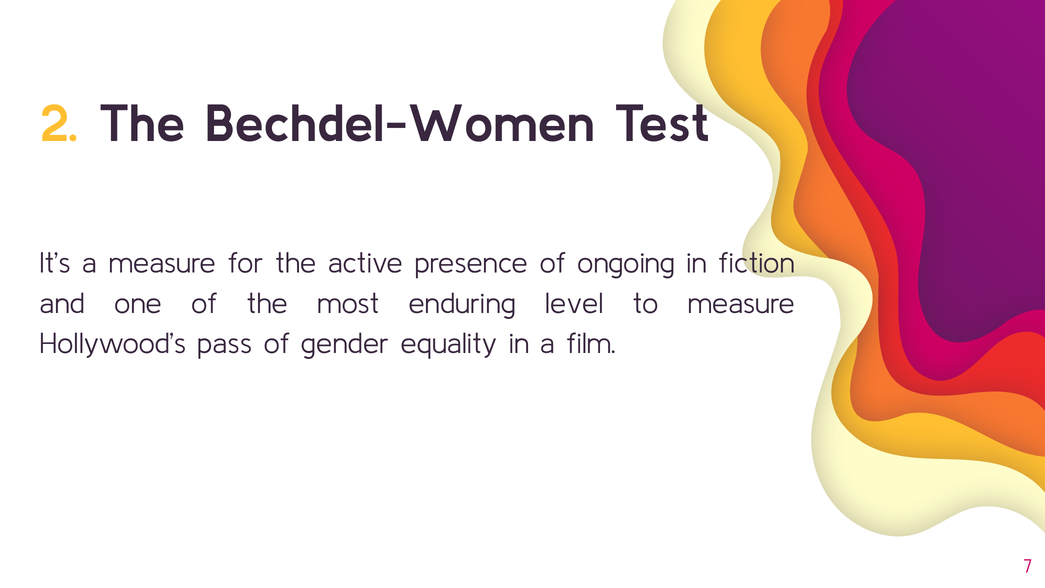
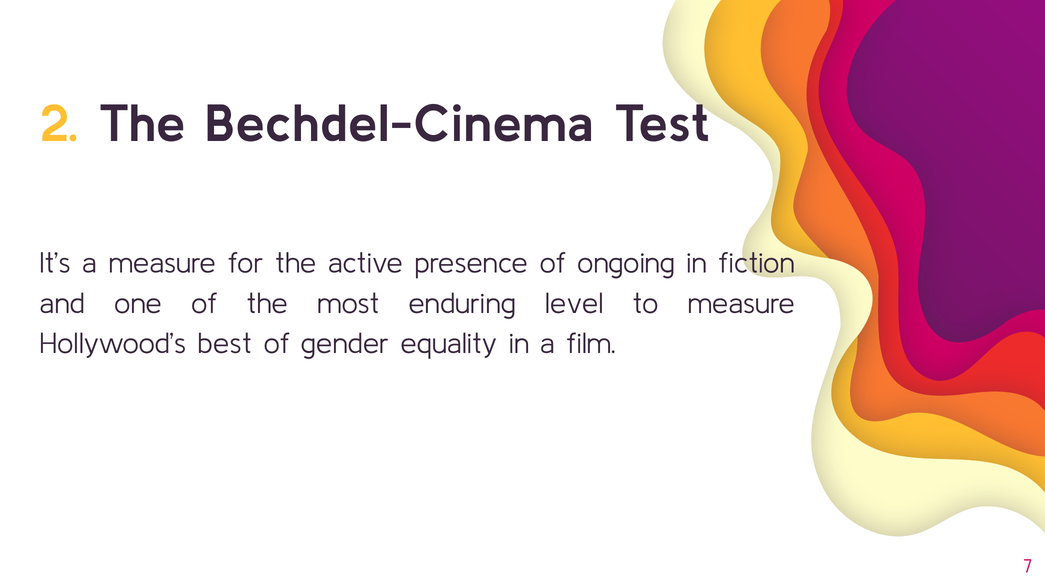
Bechdel-Women: Bechdel-Women -> Bechdel-Cinema
pass: pass -> best
